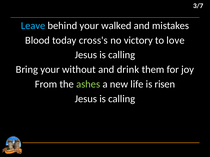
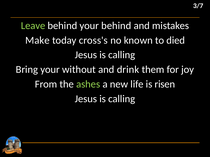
Leave colour: light blue -> light green
your walked: walked -> behind
Blood: Blood -> Make
victory: victory -> known
love: love -> died
